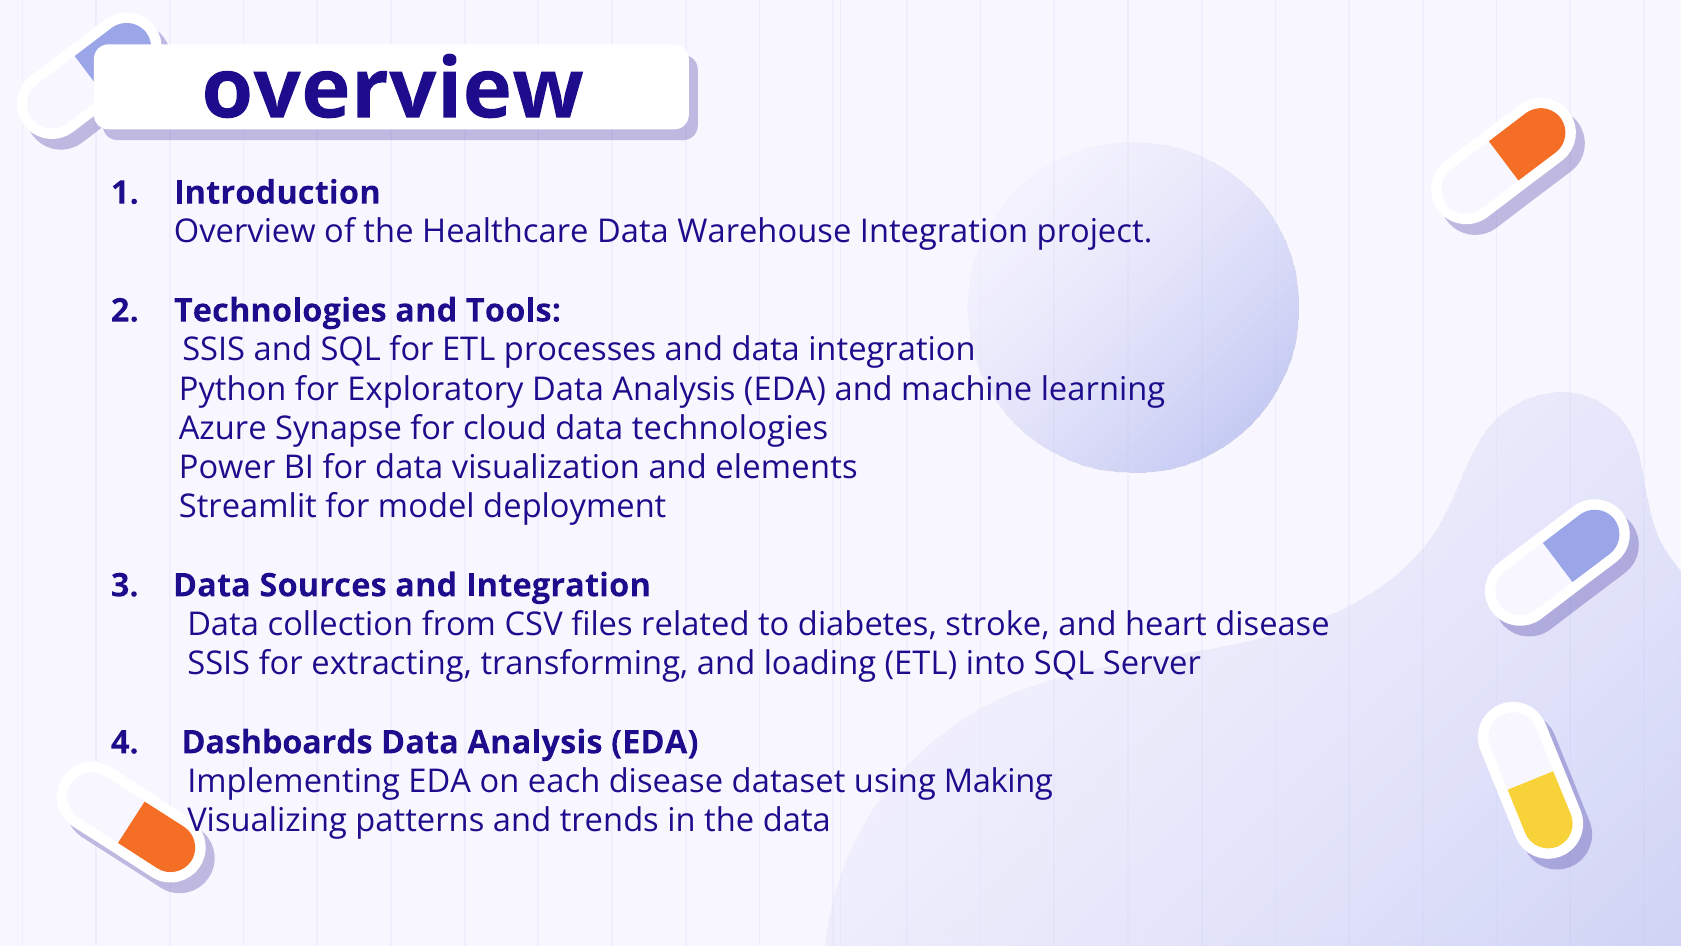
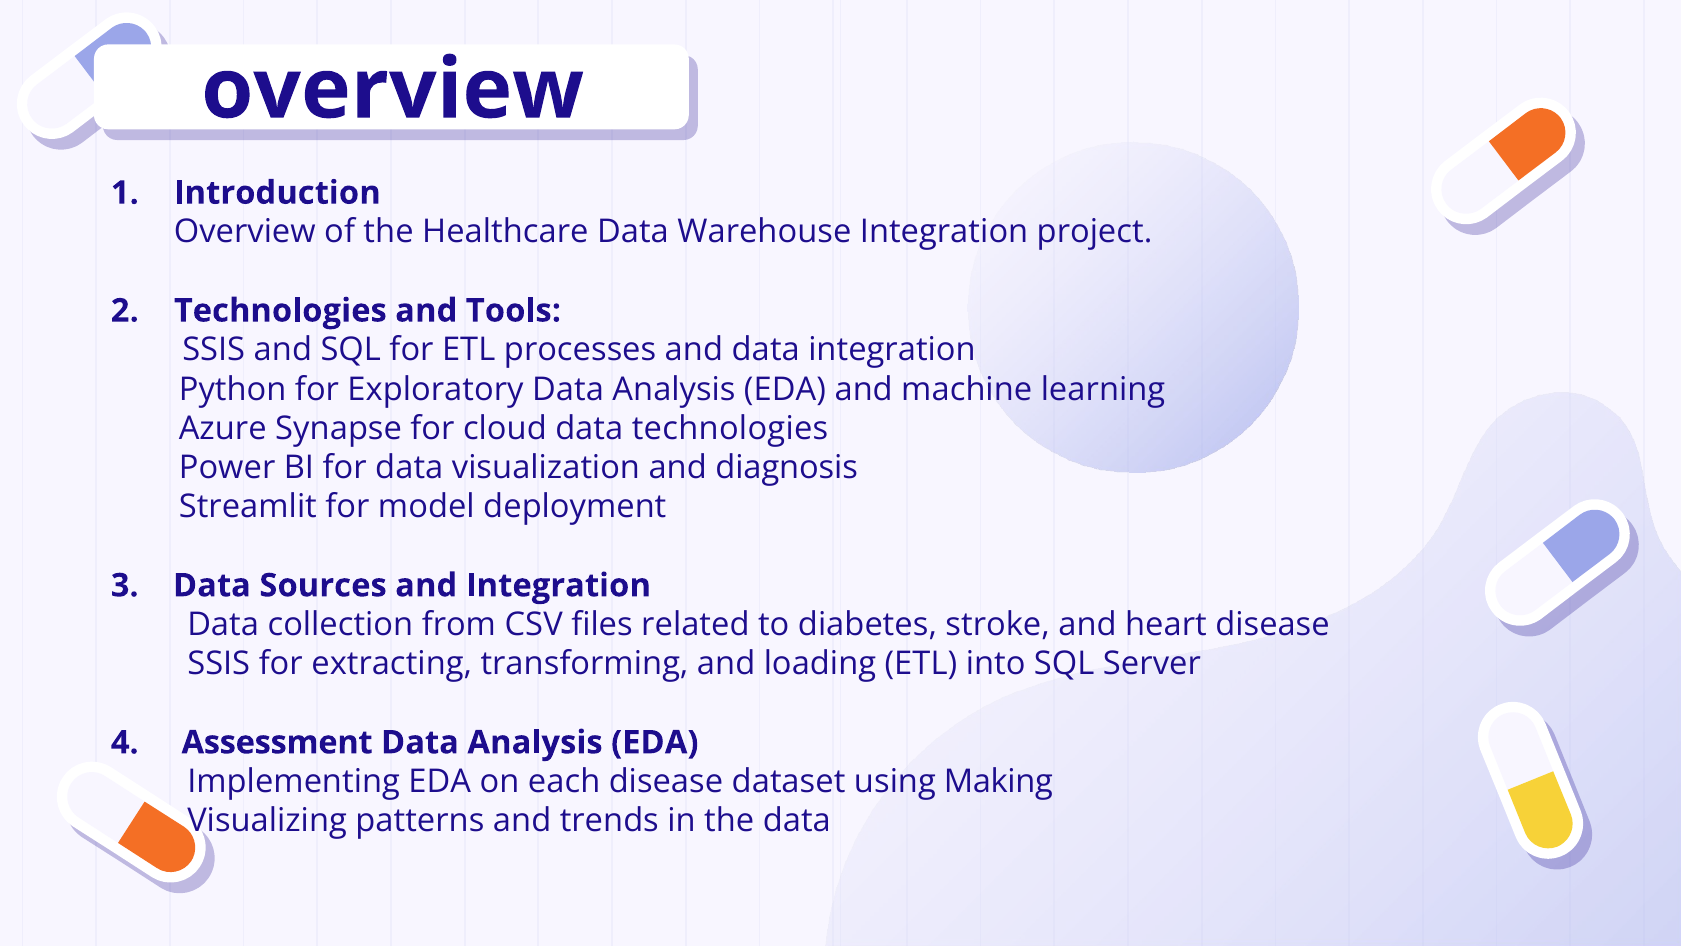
elements: elements -> diagnosis
Dashboards: Dashboards -> Assessment
